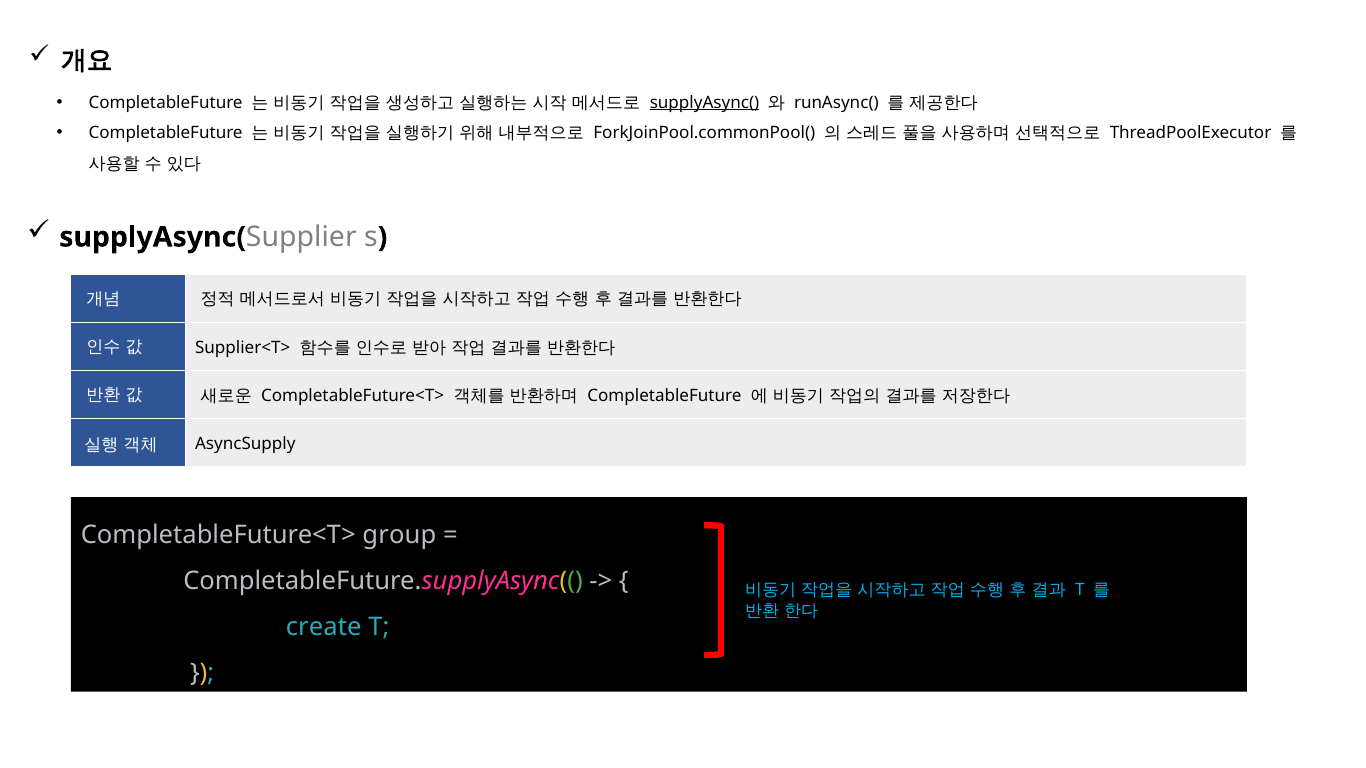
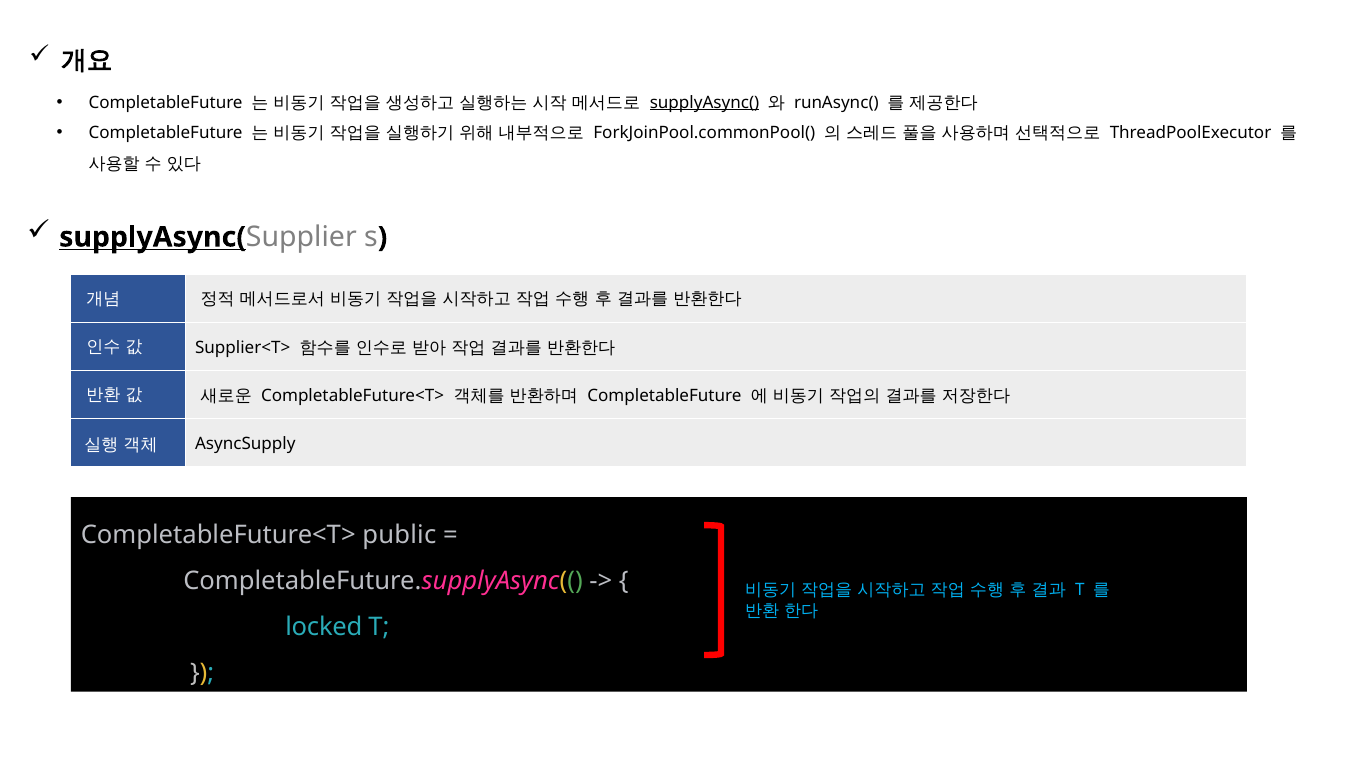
supplyAsync( at (153, 237) underline: none -> present
group: group -> public
create: create -> locked
